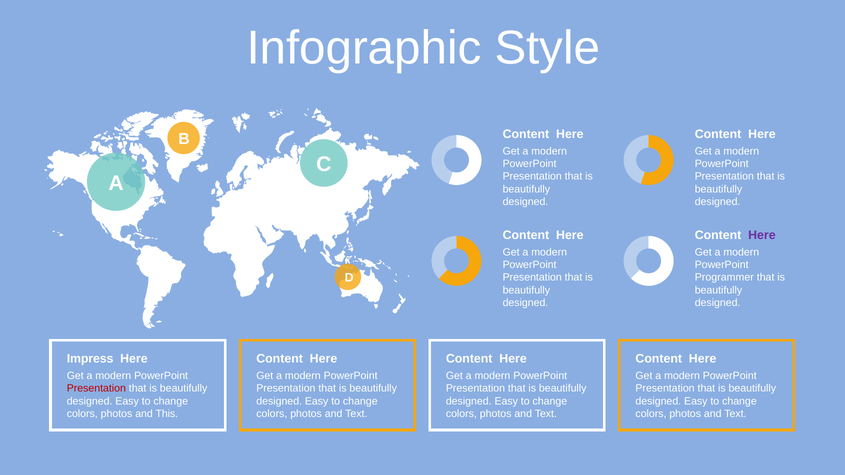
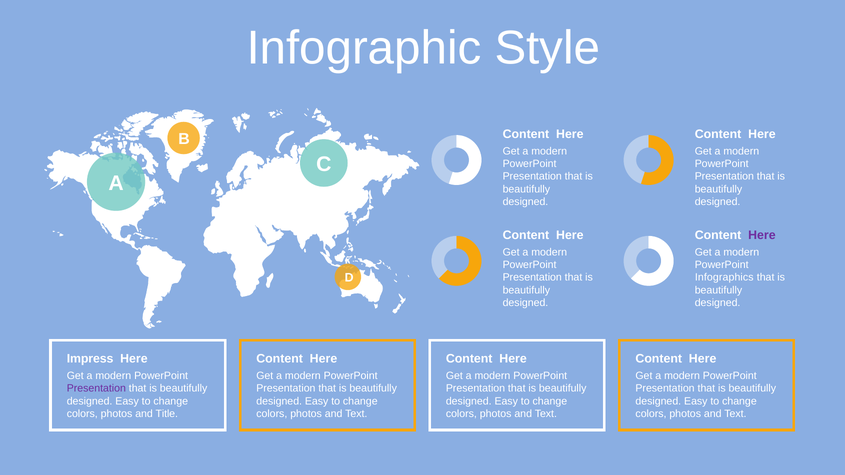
Programmer: Programmer -> Infographics
Presentation at (96, 389) colour: red -> purple
This: This -> Title
